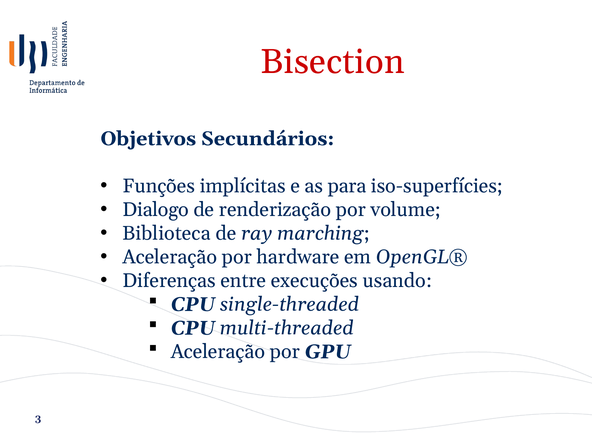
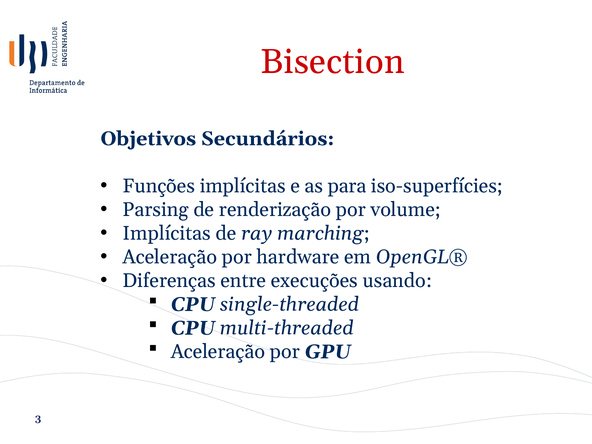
Dialogo: Dialogo -> Parsing
Biblioteca at (167, 233): Biblioteca -> Implícitas
